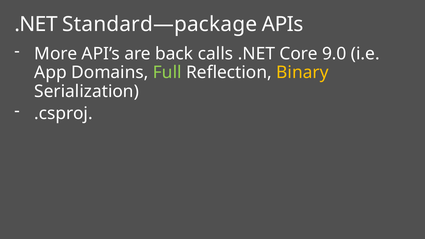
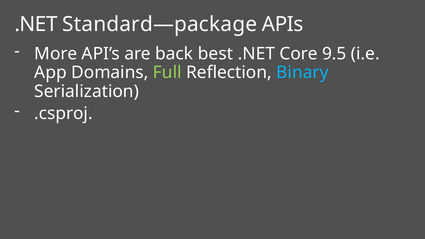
calls: calls -> best
9.0: 9.0 -> 9.5
Binary colour: yellow -> light blue
